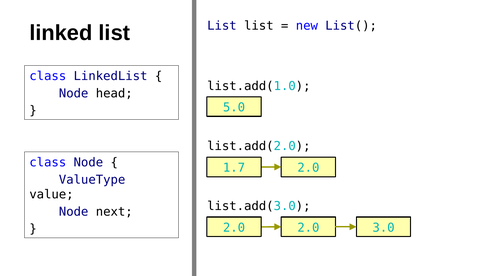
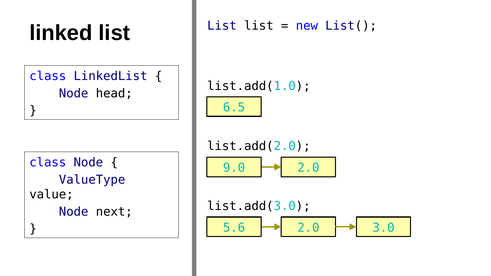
5.0: 5.0 -> 6.5
1.7: 1.7 -> 9.0
2.0 at (234, 228): 2.0 -> 5.6
